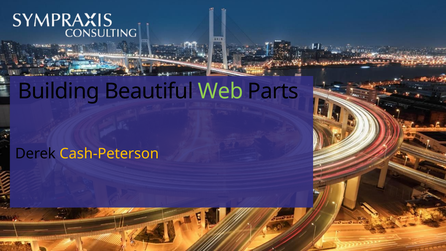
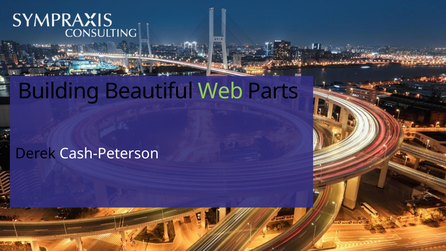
Cash-Peterson colour: yellow -> white
